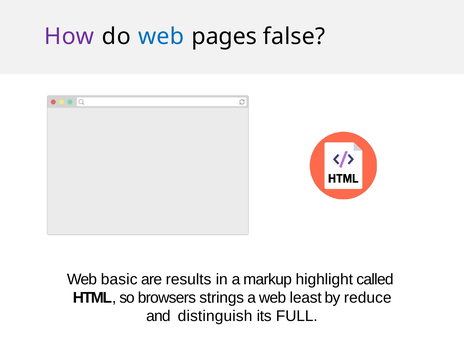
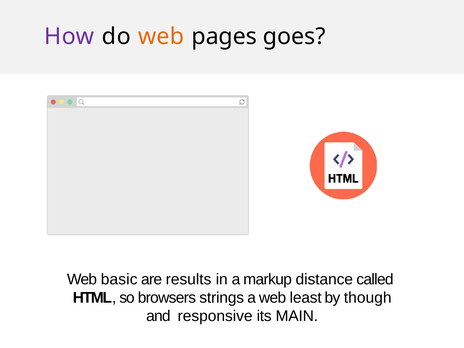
web at (161, 37) colour: blue -> orange
false: false -> goes
highlight: highlight -> distance
reduce: reduce -> though
distinguish: distinguish -> responsive
FULL: FULL -> MAIN
